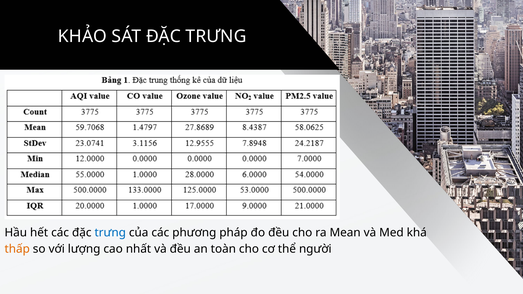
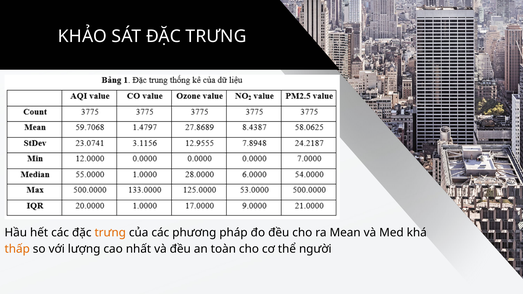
trưng at (110, 233) colour: blue -> orange
